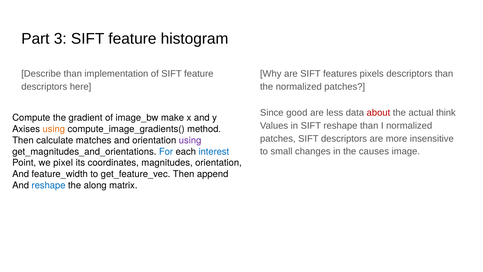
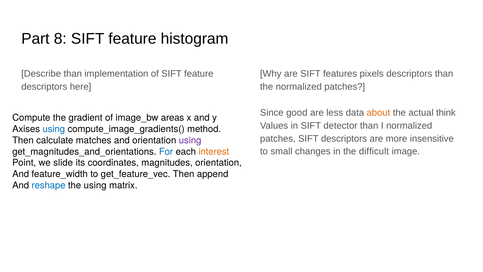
3: 3 -> 8
about colour: red -> orange
make: make -> areas
SIFT reshape: reshape -> detector
using at (54, 129) colour: orange -> blue
causes: causes -> difficult
interest colour: blue -> orange
pixel: pixel -> slide
the along: along -> using
